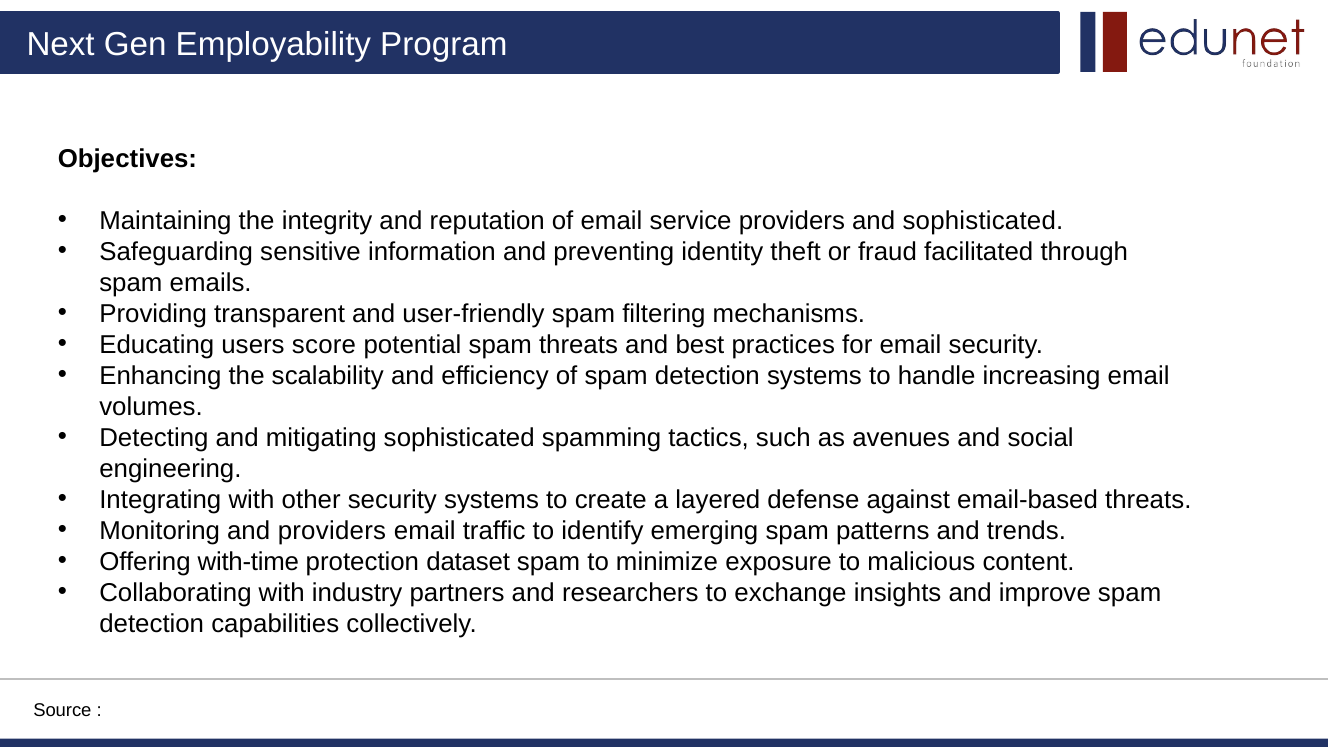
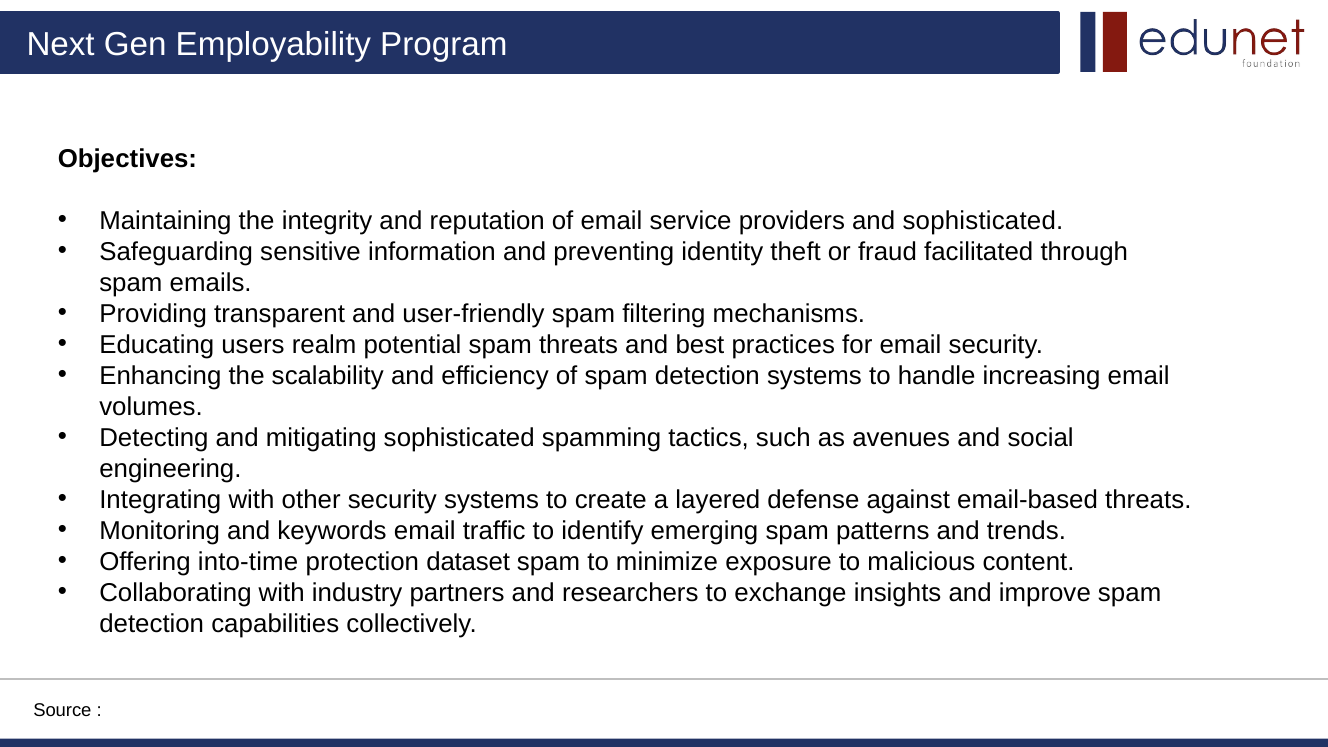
score: score -> realm
and providers: providers -> keywords
with-time: with-time -> into-time
